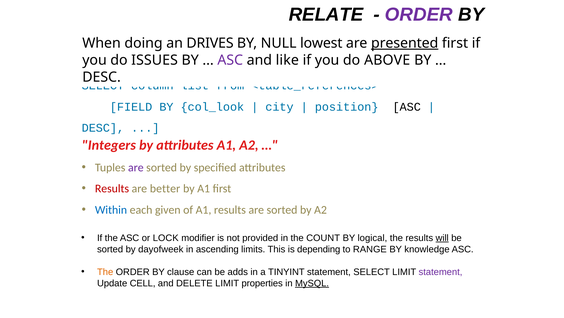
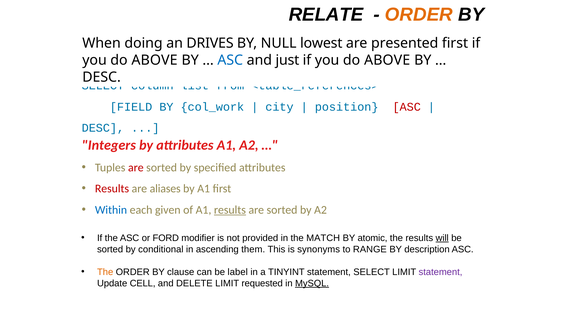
ORDER at (419, 15) colour: purple -> orange
presented underline: present -> none
ISSUES at (155, 60): ISSUES -> ABOVE
ASC at (230, 60) colour: purple -> blue
like: like -> just
col_look: col_look -> col_work
ASC at (407, 107) colour: black -> red
are at (136, 167) colour: purple -> red
better: better -> aliases
results at (230, 209) underline: none -> present
LOCK: LOCK -> FORD
COUNT: COUNT -> MATCH
logical: logical -> atomic
dayofweek: dayofweek -> conditional
limits: limits -> them
depending: depending -> synonyms
knowledge: knowledge -> description
adds: adds -> label
properties: properties -> requested
